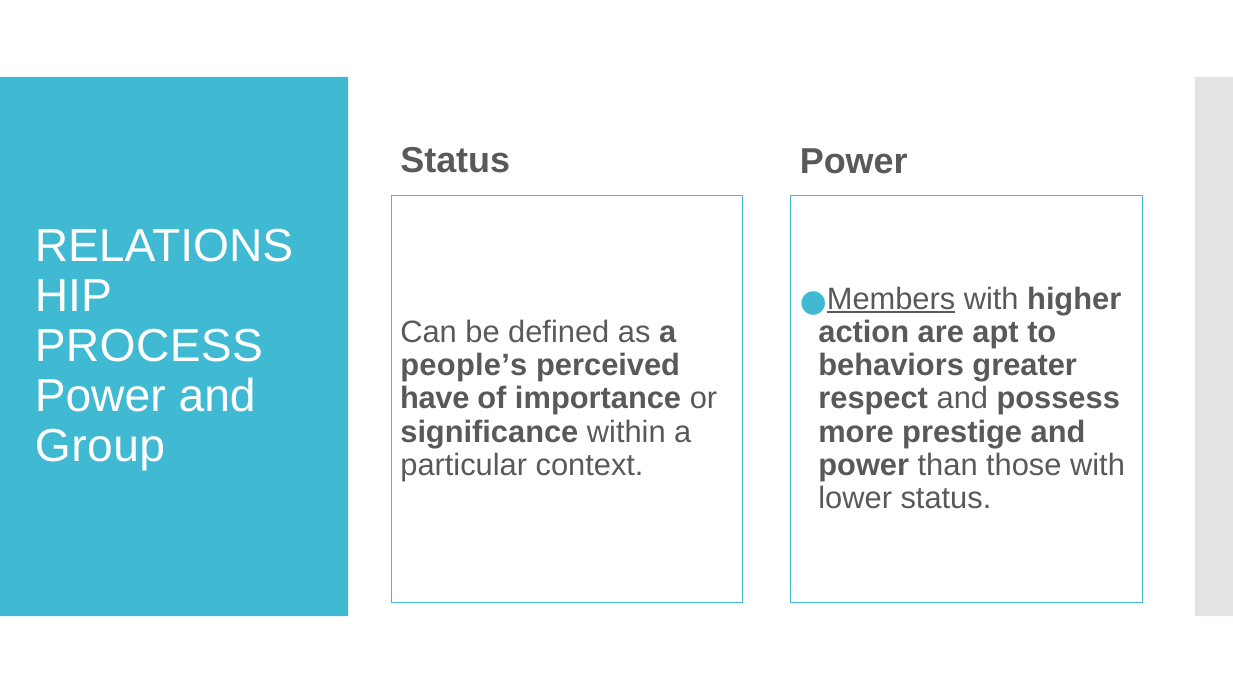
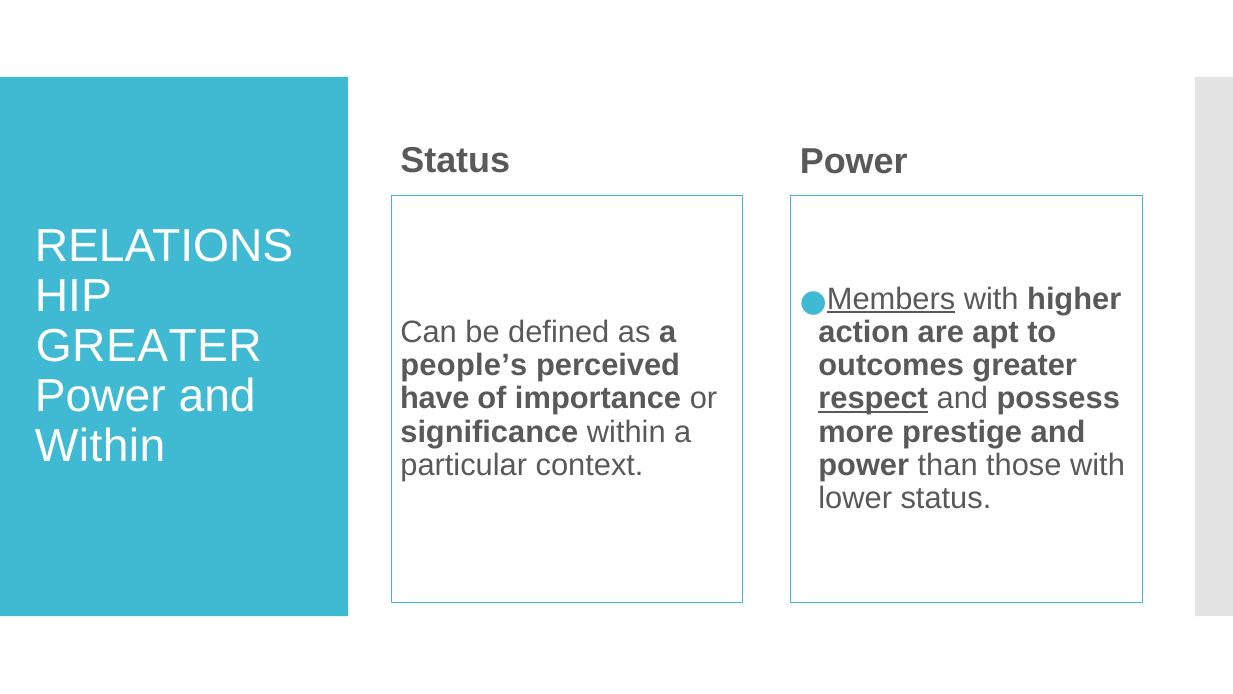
PROCESS at (149, 346): PROCESS -> GREATER
behaviors: behaviors -> outcomes
respect underline: none -> present
Group at (100, 446): Group -> Within
